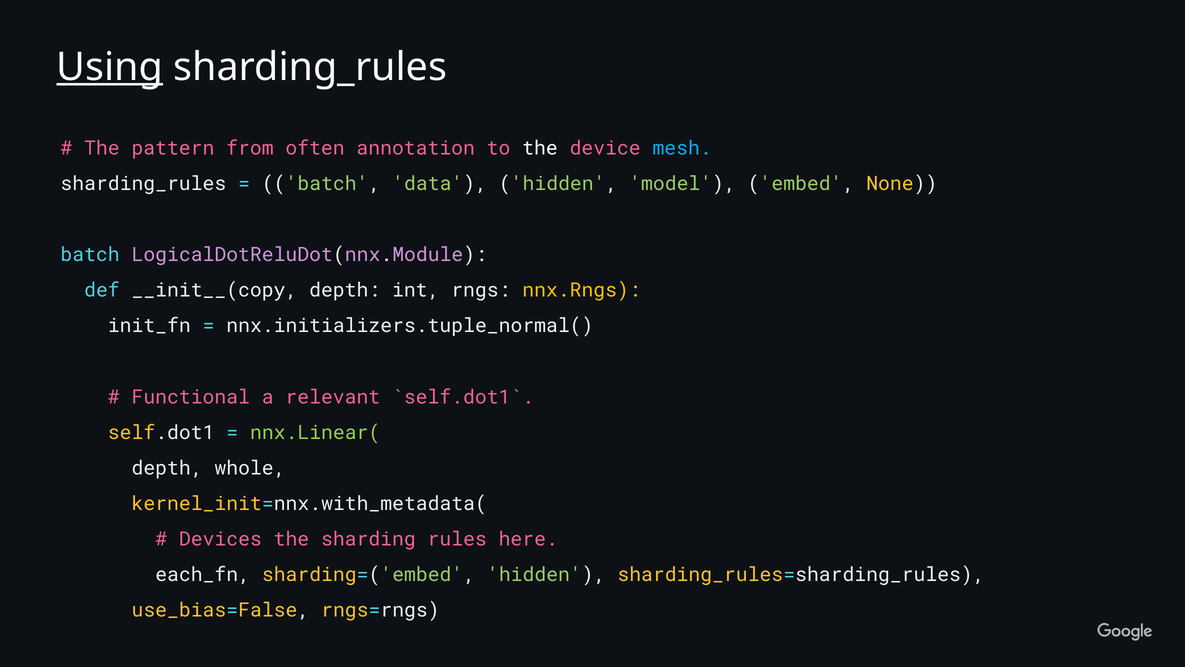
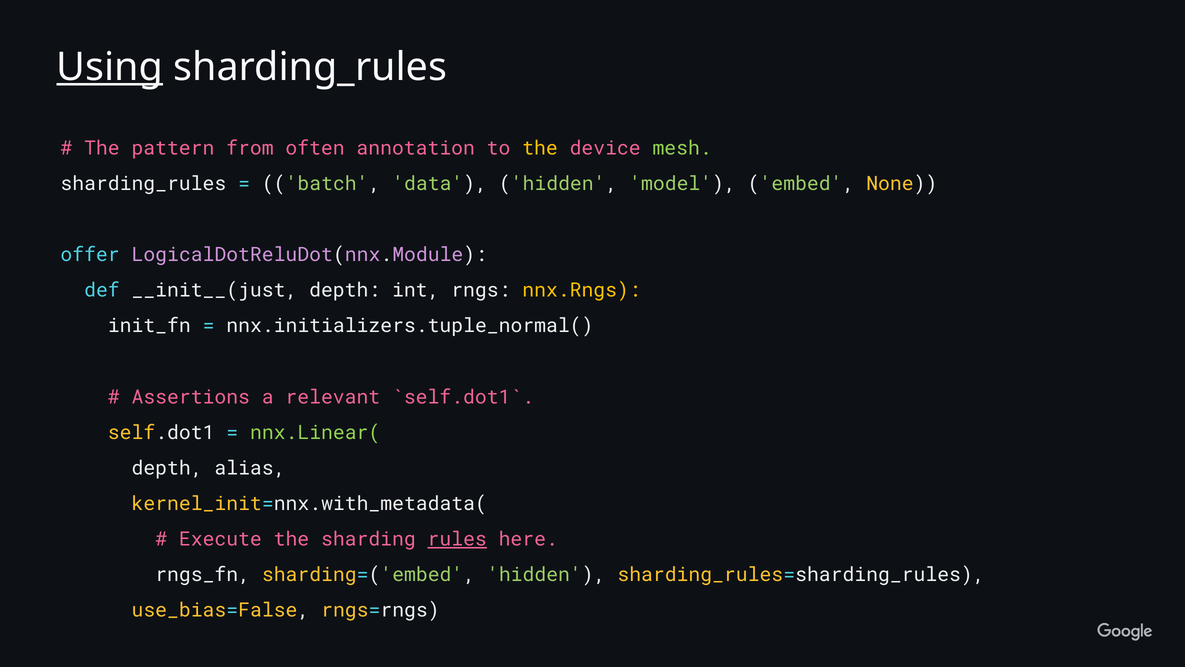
the at (540, 148) colour: white -> yellow
mesh colour: light blue -> light green
batch at (90, 255): batch -> offer
__init__(copy: __init__(copy -> __init__(just
Functional: Functional -> Assertions
whole: whole -> alias
Devices: Devices -> Execute
rules underline: none -> present
each_fn: each_fn -> rngs_fn
